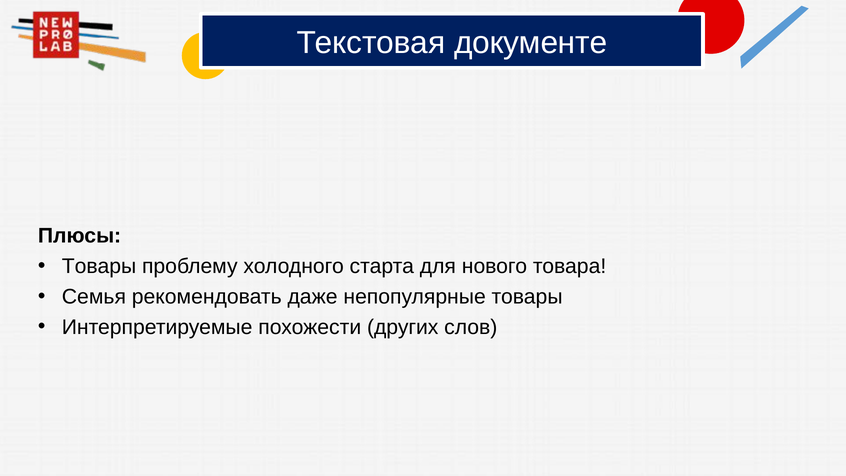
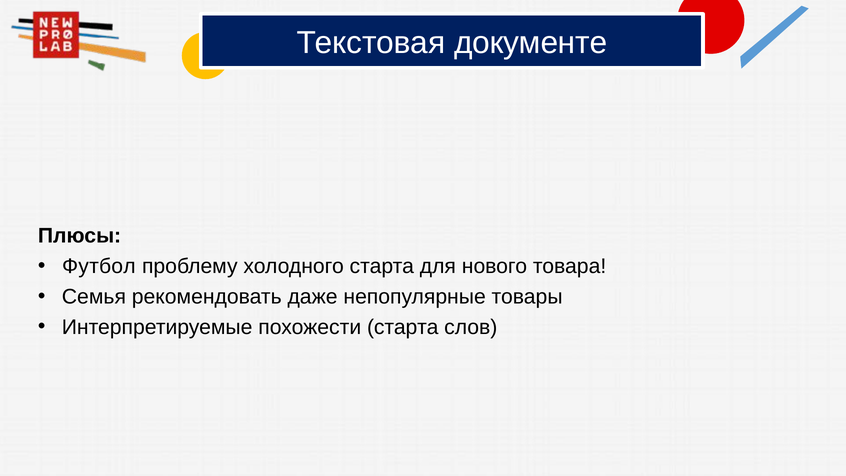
Товары at (99, 266): Товары -> Футбол
похожести других: других -> старта
